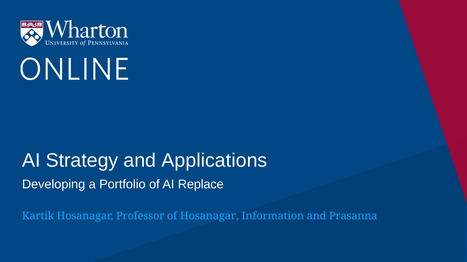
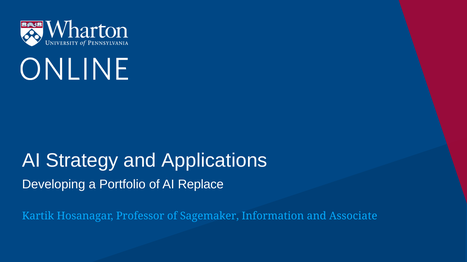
of Hosanagar: Hosanagar -> Sagemaker
Prasanna: Prasanna -> Associate
